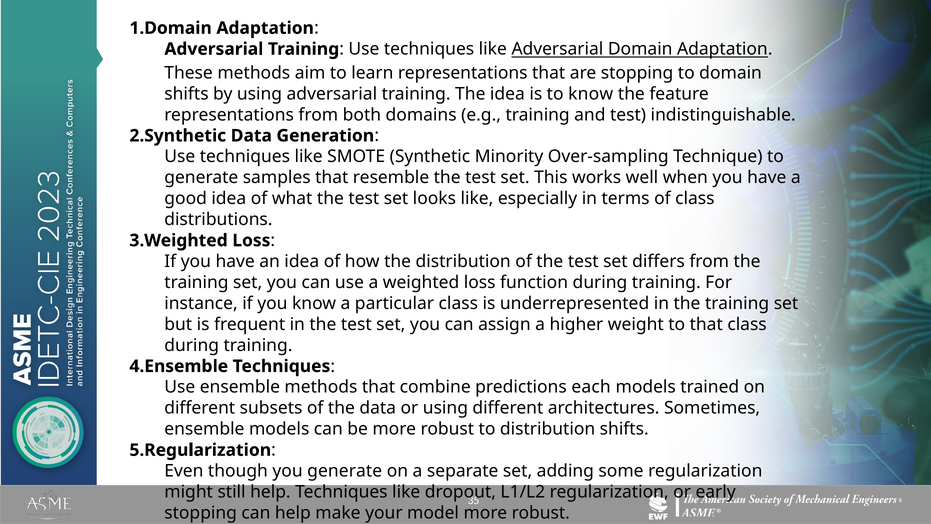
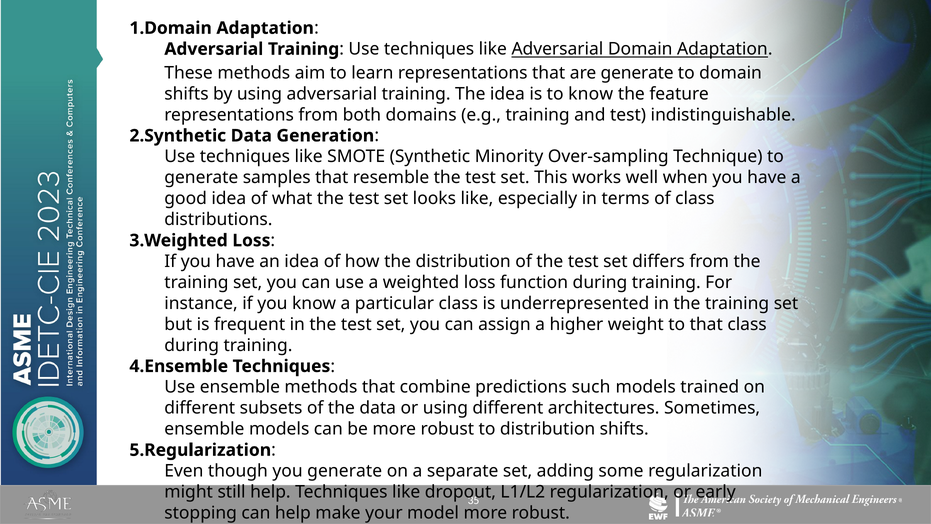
are stopping: stopping -> generate
each: each -> such
